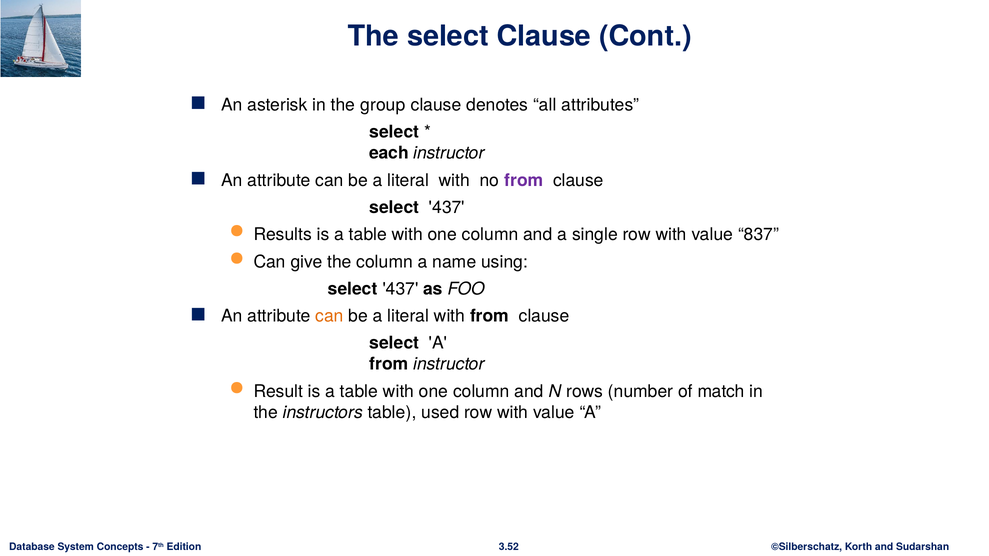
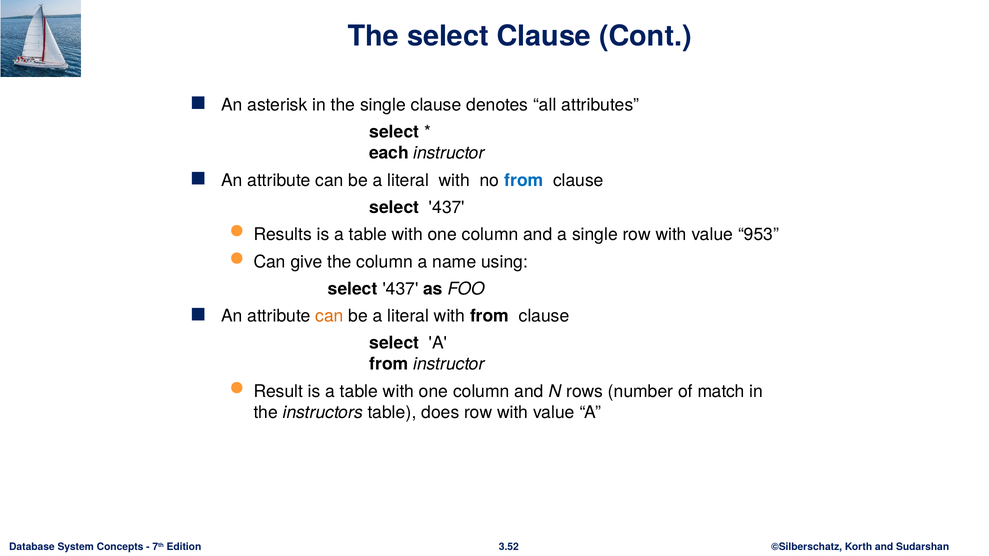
the group: group -> single
from at (524, 180) colour: purple -> blue
837: 837 -> 953
used: used -> does
